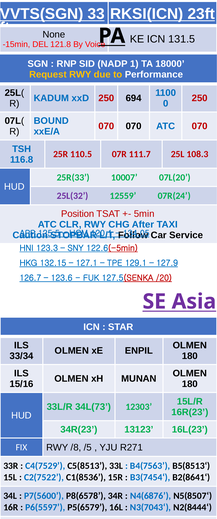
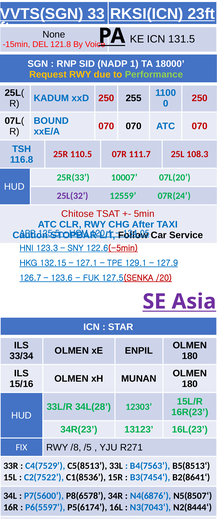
Performance colour: white -> light green
694: 694 -> 255
Position: Position -> Chitose
34L(73: 34L(73 -> 34L(28
P5(6579: P5(6579 -> P5(6174
